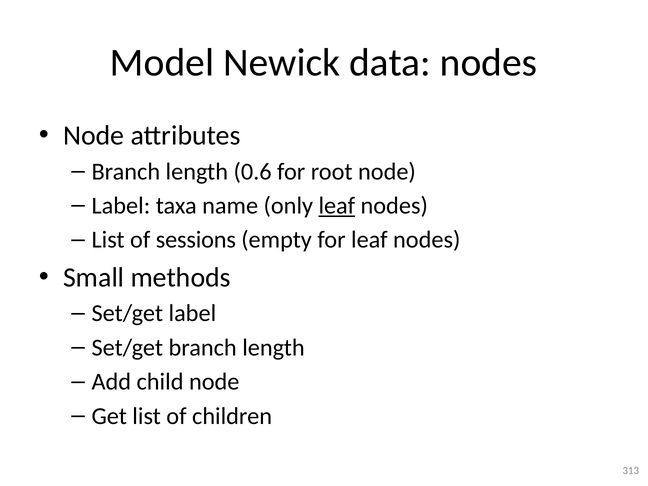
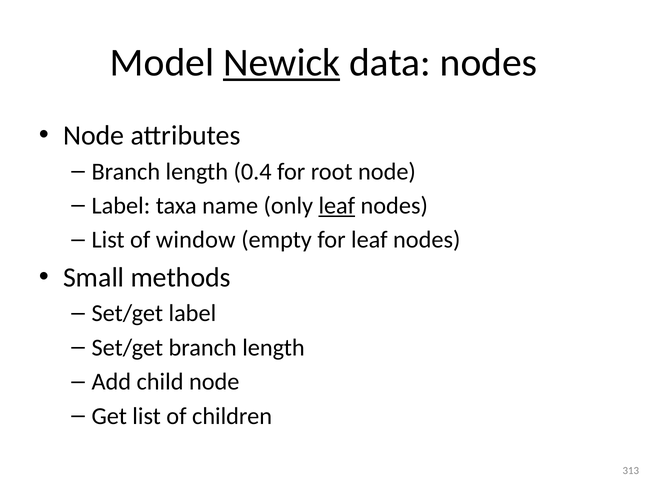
Newick underline: none -> present
0.6: 0.6 -> 0.4
sessions: sessions -> window
